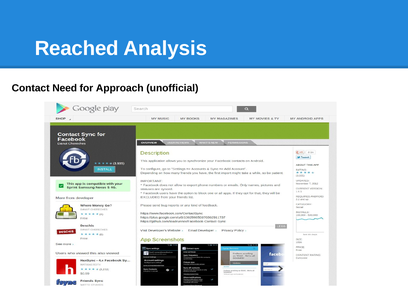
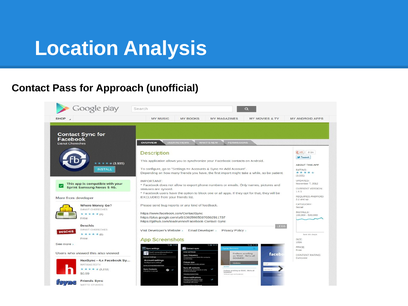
Reached: Reached -> Location
Need: Need -> Pass
